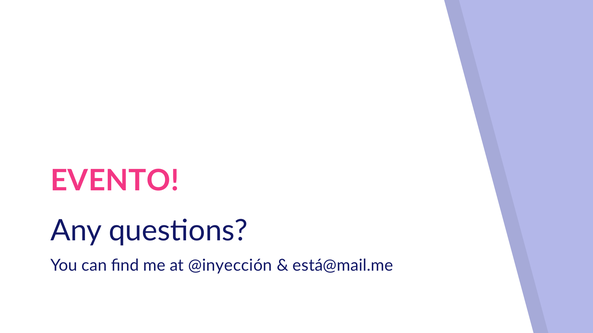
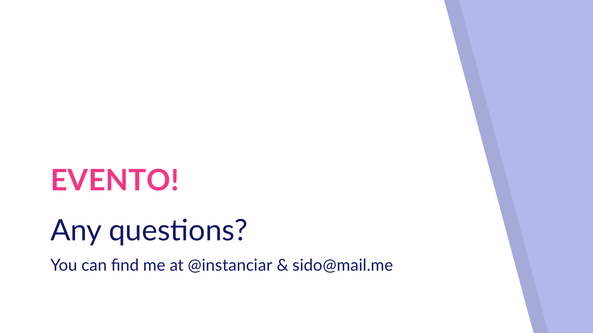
@inyección: @inyección -> @instanciar
está@mail.me: está@mail.me -> sido@mail.me
